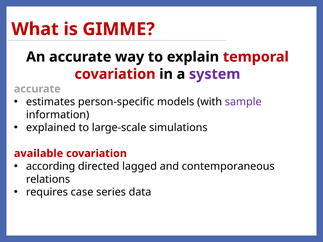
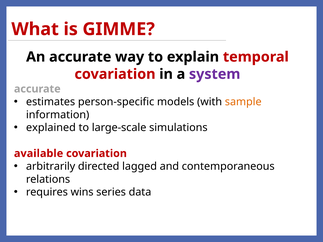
sample colour: purple -> orange
according: according -> arbitrarily
case: case -> wins
